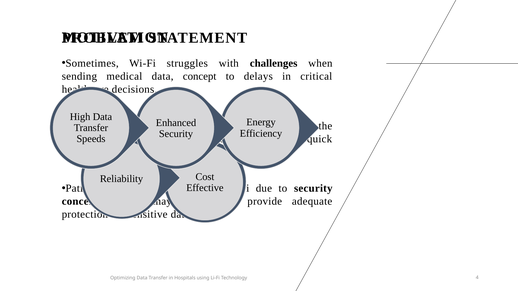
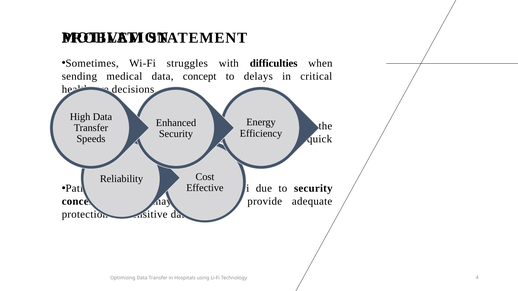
challenges: challenges -> difficulties
